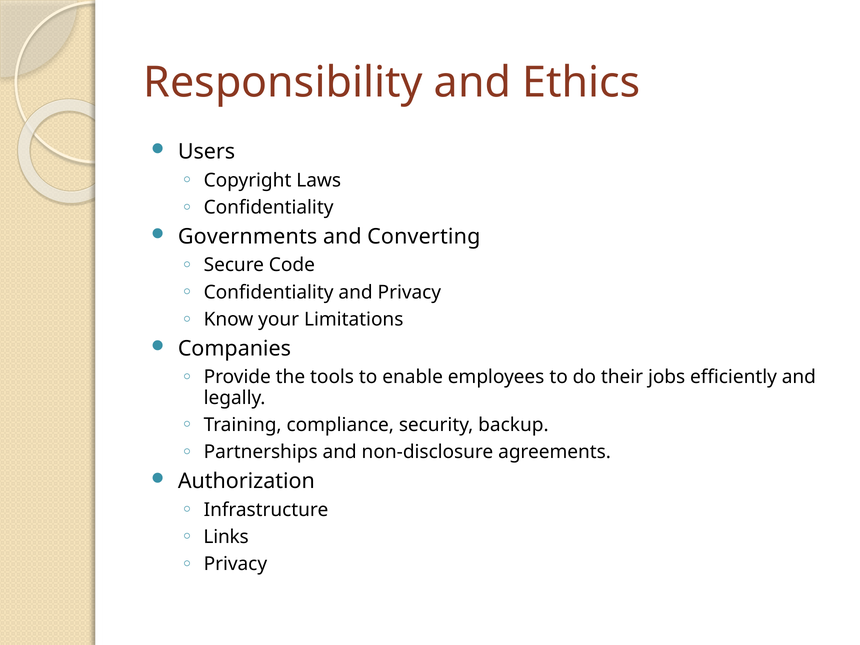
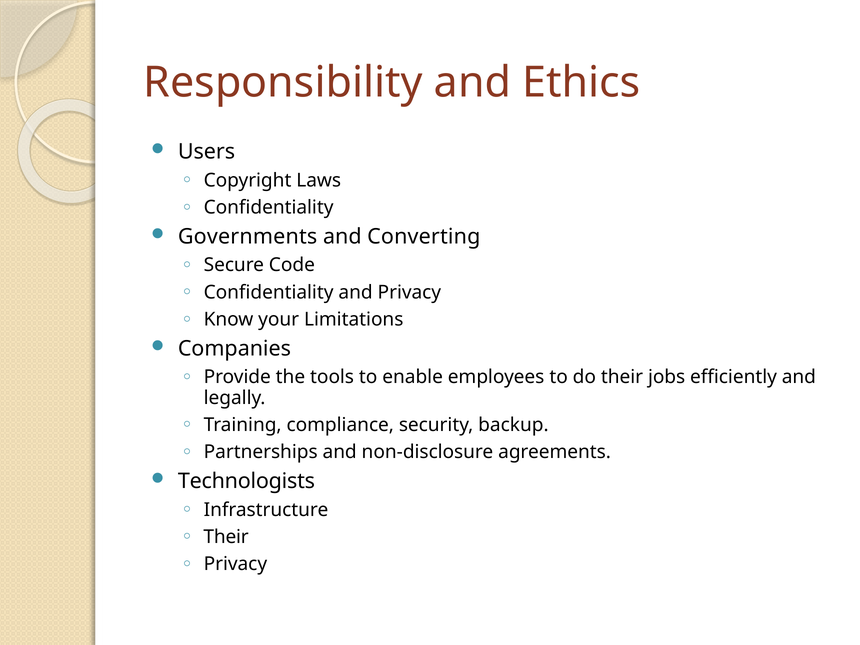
Authorization: Authorization -> Technologists
Links at (226, 537): Links -> Their
